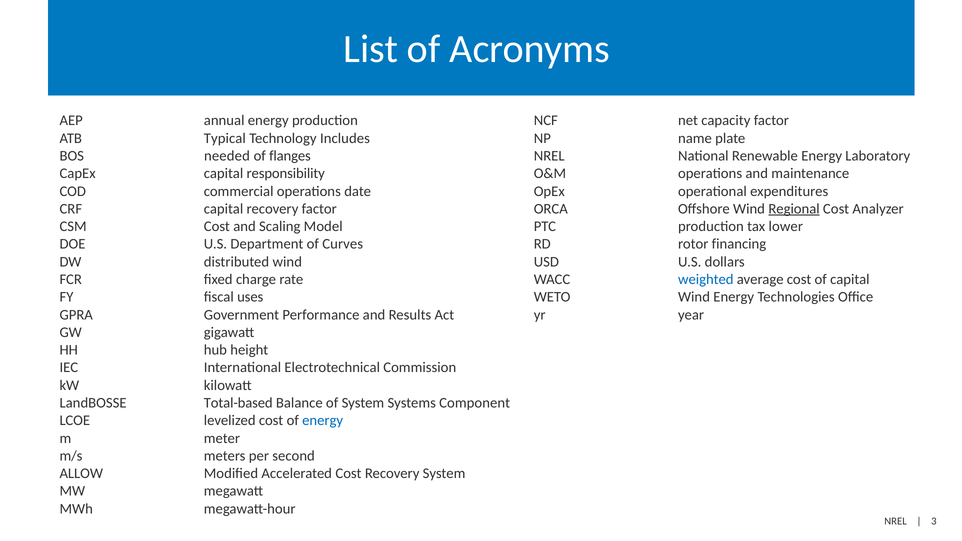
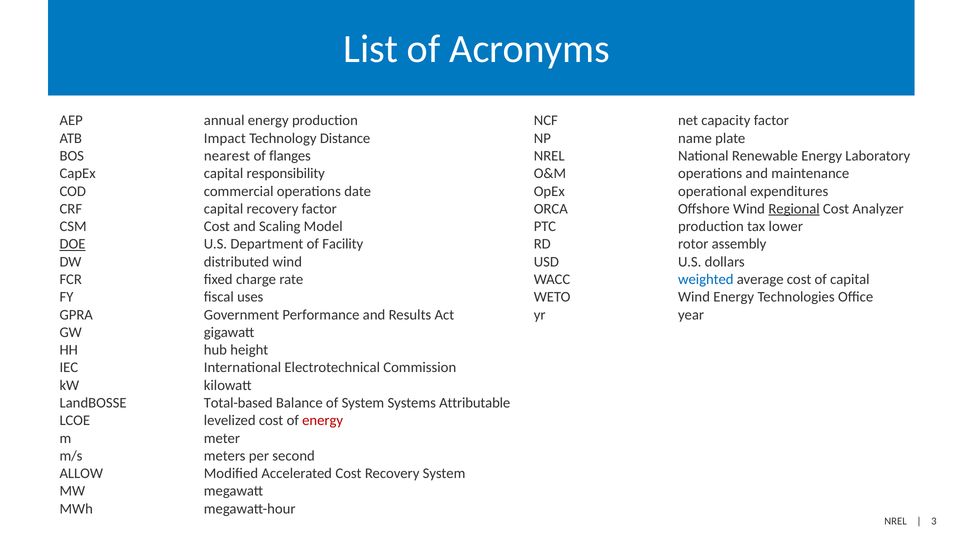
Typical: Typical -> Impact
Includes: Includes -> Distance
needed: needed -> nearest
DOE underline: none -> present
Curves: Curves -> Facility
financing: financing -> assembly
Component: Component -> Attributable
energy at (323, 421) colour: blue -> red
